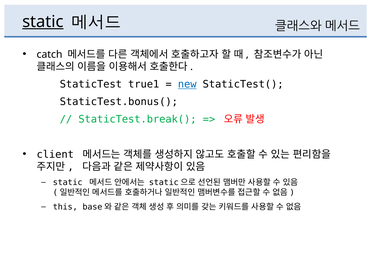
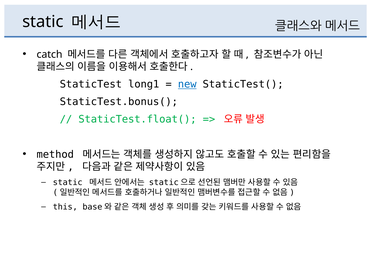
static at (43, 22) underline: present -> none
true1: true1 -> long1
StaticTest.break(: StaticTest.break( -> StaticTest.float(
client: client -> method
